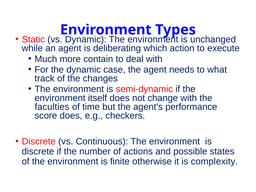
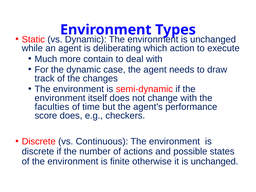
what: what -> draw
it is complexity: complexity -> unchanged
